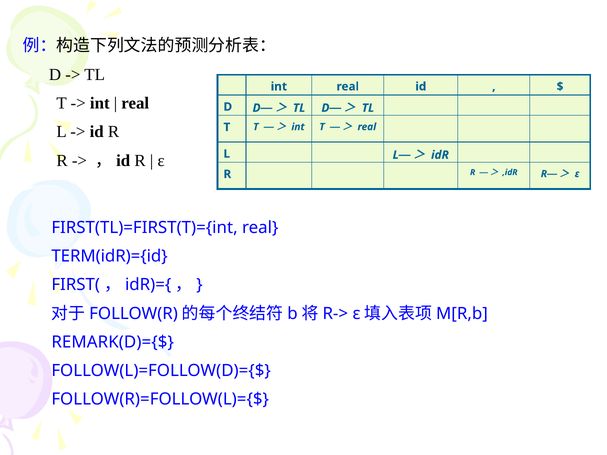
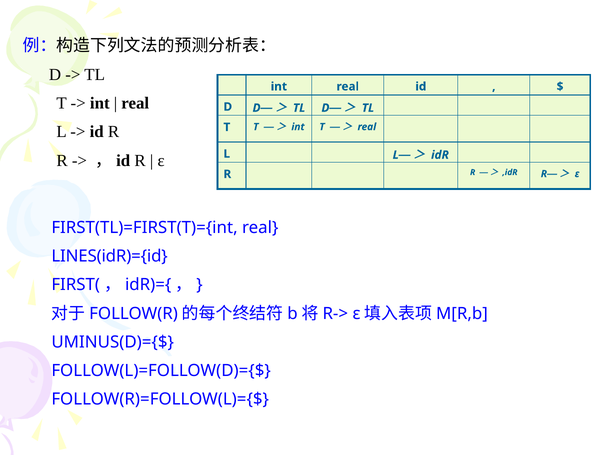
TERM(idR)={id: TERM(idR)={id -> LINES(idR)={id
REMARK(D)={$: REMARK(D)={$ -> UMINUS(D)={$
